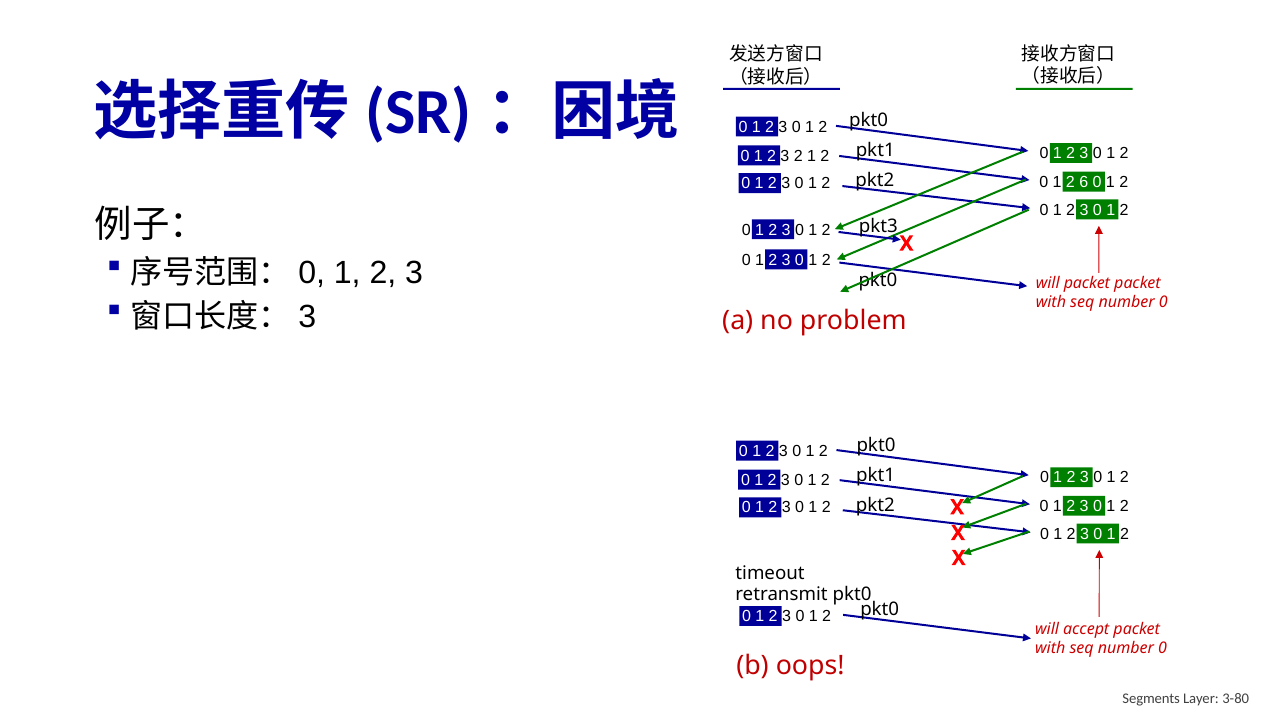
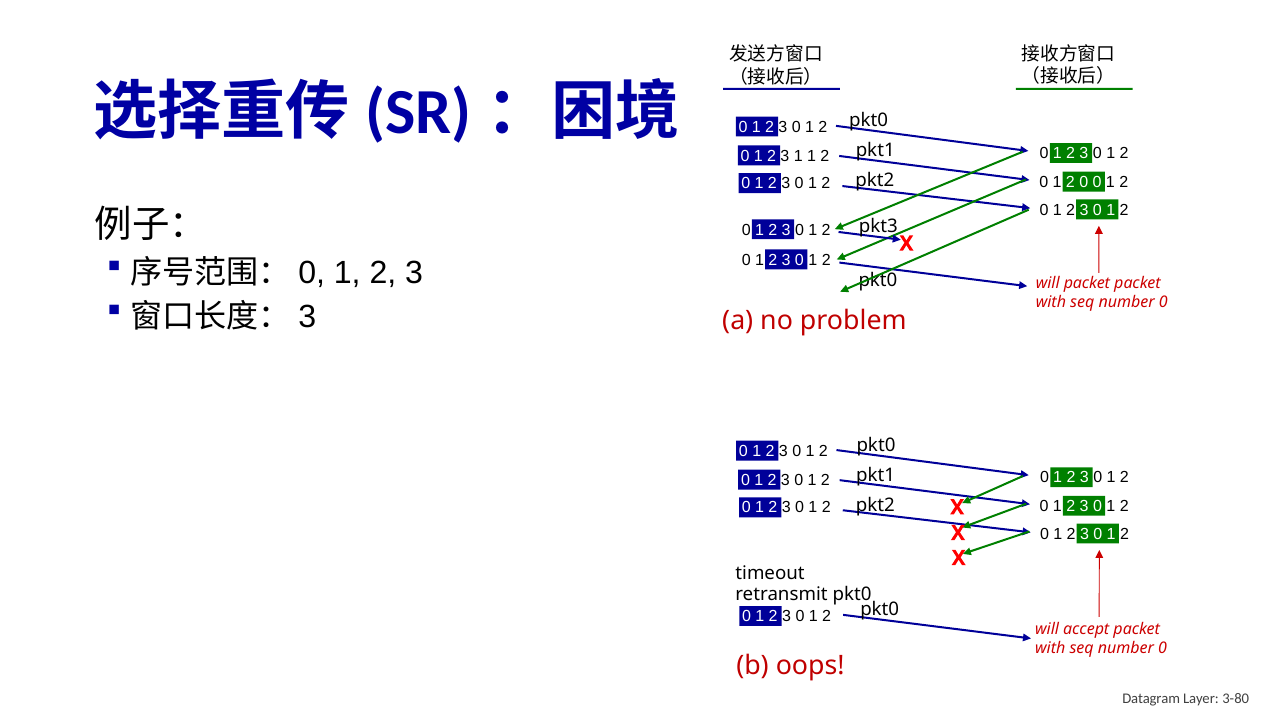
3 2: 2 -> 1
6 at (1084, 182): 6 -> 0
Segments: Segments -> Datagram
